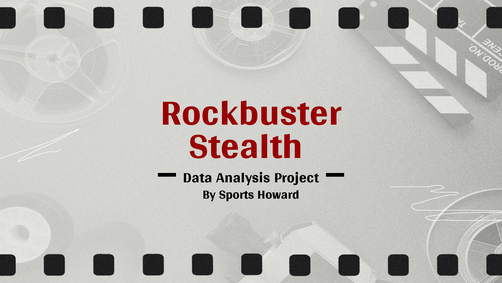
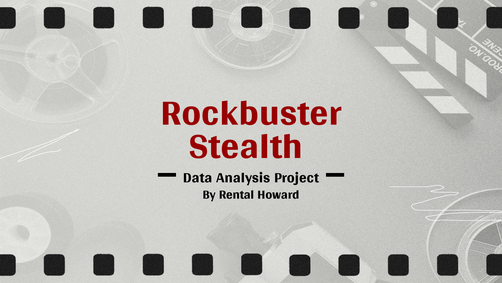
Sports: Sports -> Rental
